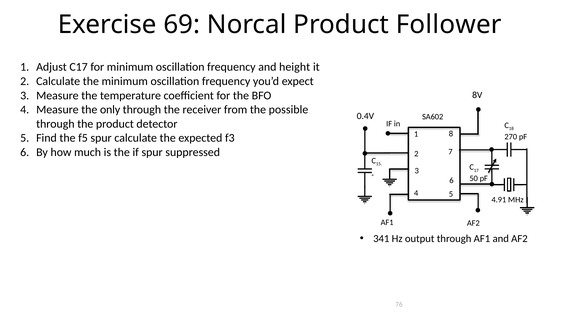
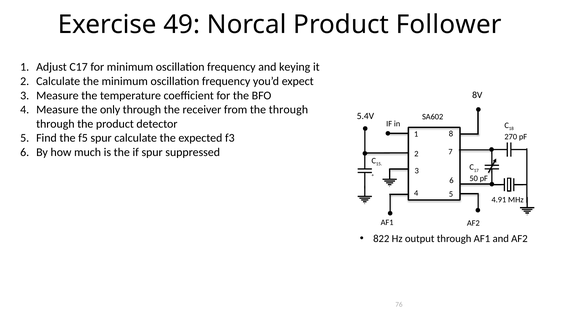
69: 69 -> 49
height: height -> keying
the possible: possible -> through
0.4V: 0.4V -> 5.4V
341: 341 -> 822
